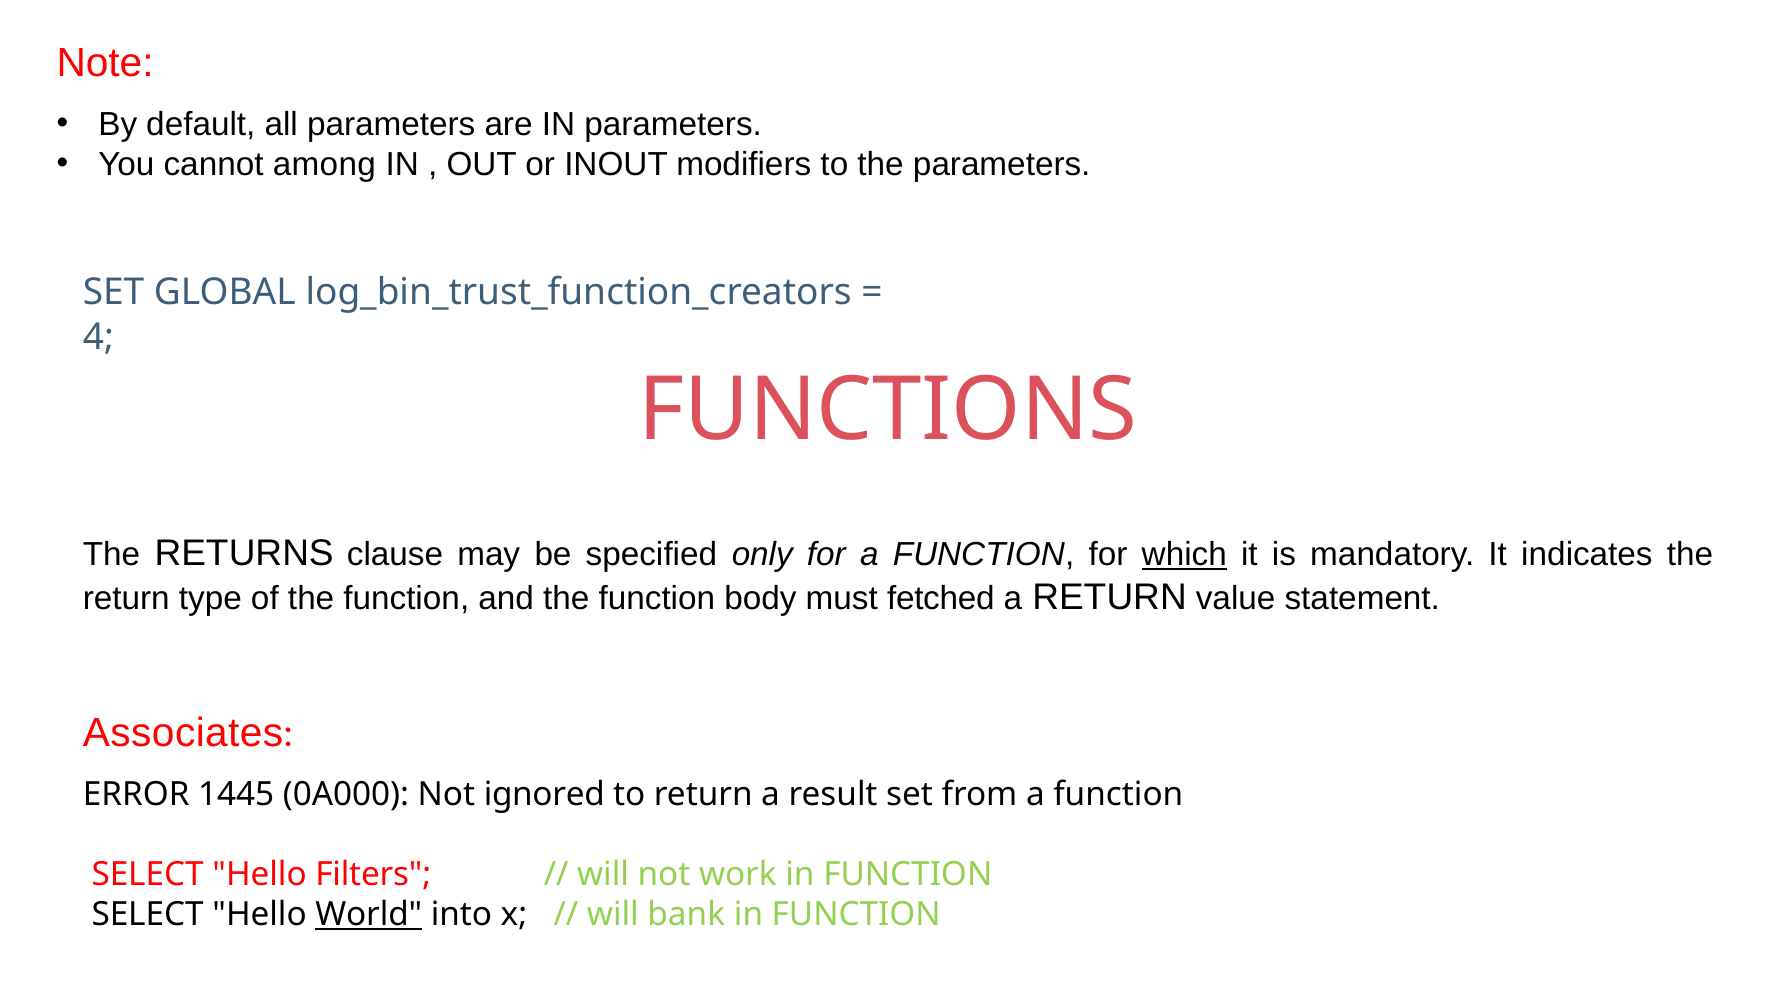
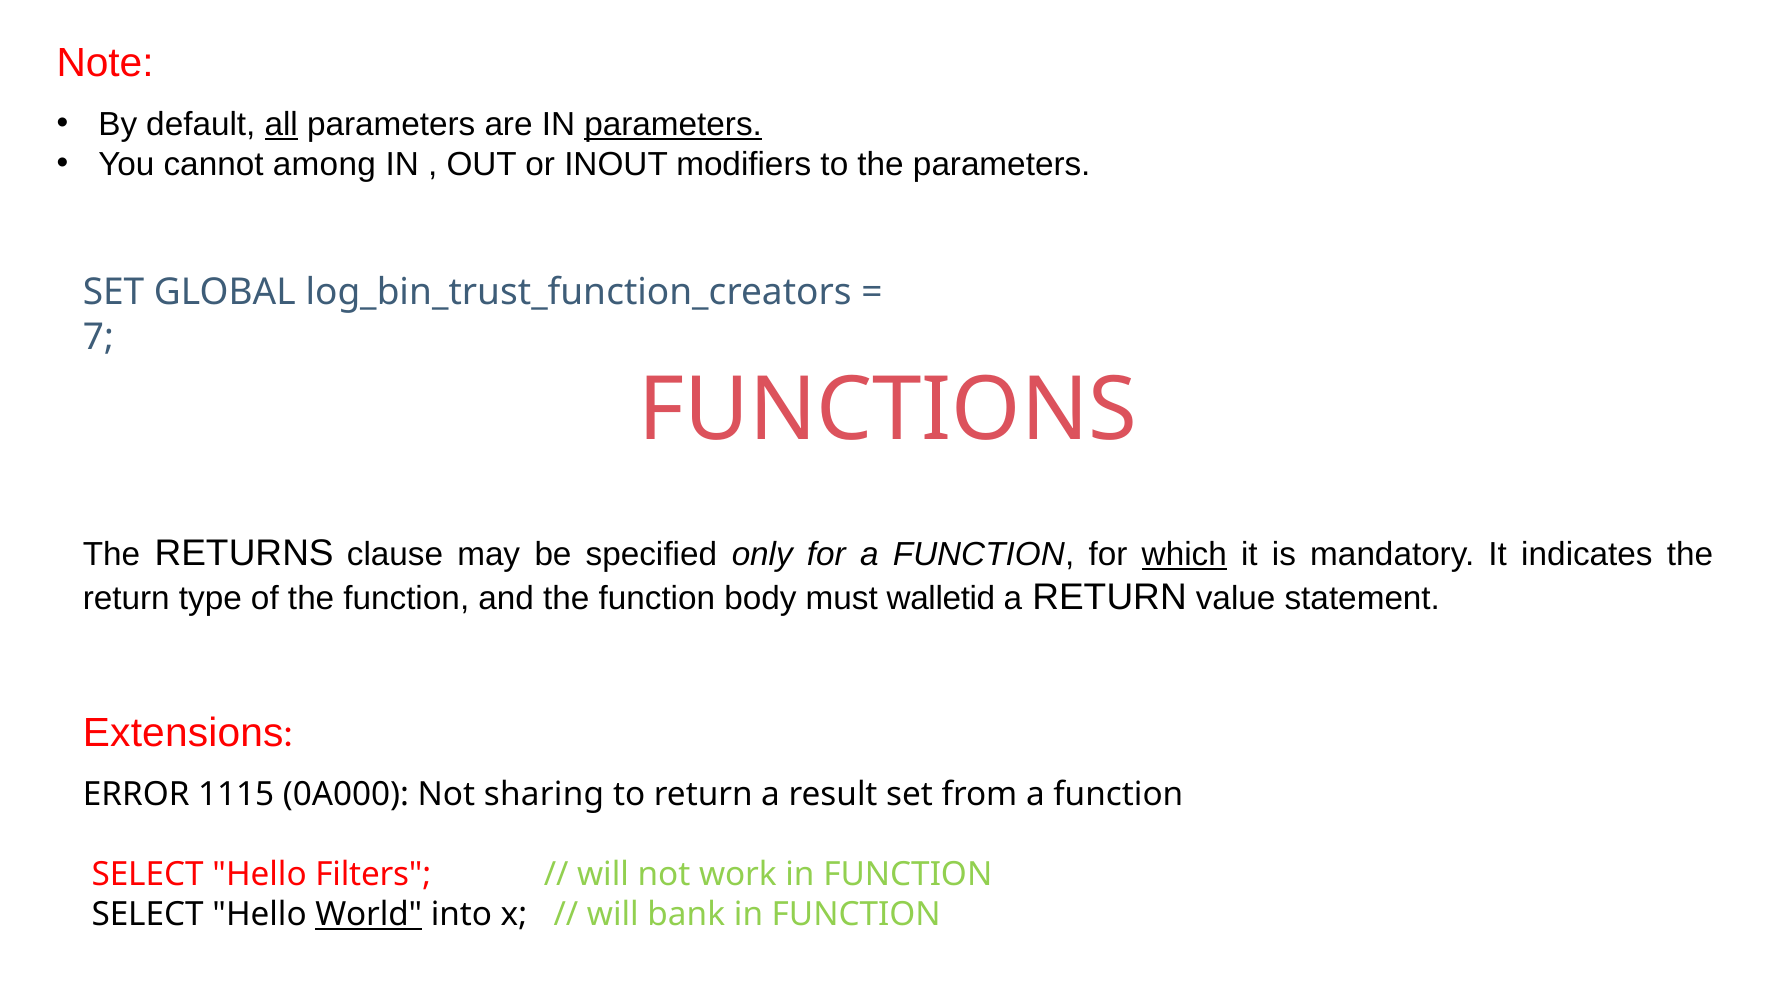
all underline: none -> present
parameters at (673, 124) underline: none -> present
4: 4 -> 7
fetched: fetched -> walletid
Associates: Associates -> Extensions
1445: 1445 -> 1115
ignored: ignored -> sharing
